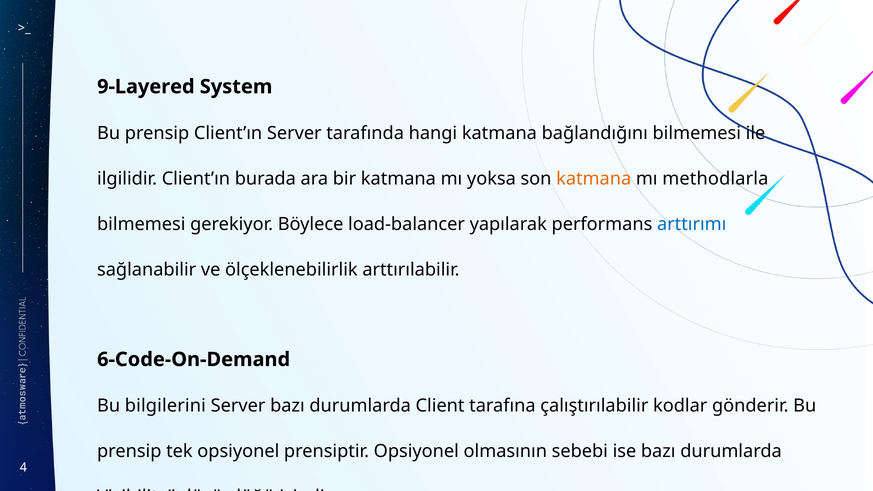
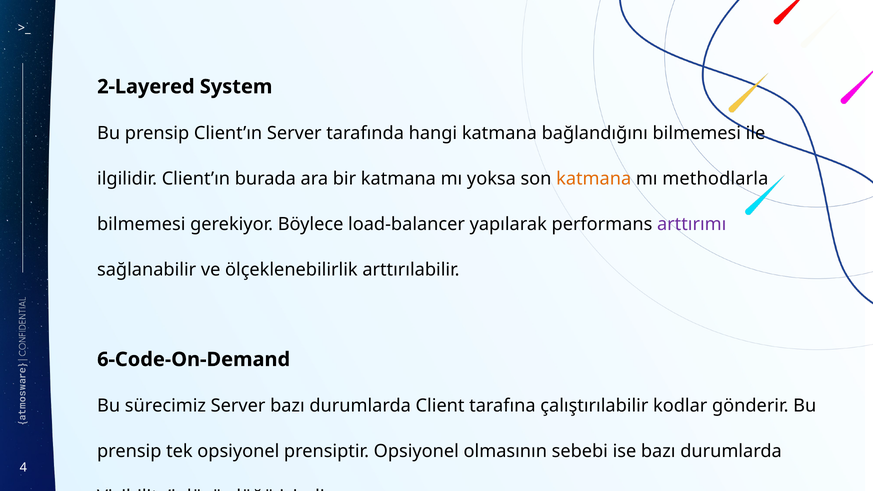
9-Layered: 9-Layered -> 2-Layered
arttırımı colour: blue -> purple
bilgilerini: bilgilerini -> sürecimiz
